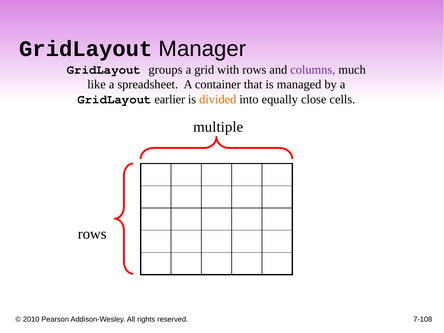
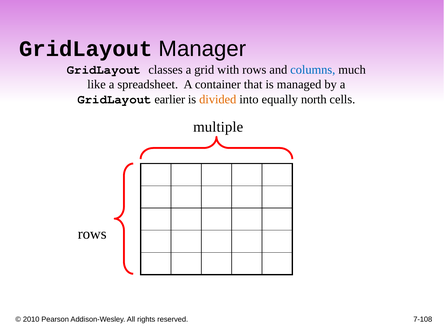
groups: groups -> classes
columns colour: purple -> blue
close: close -> north
